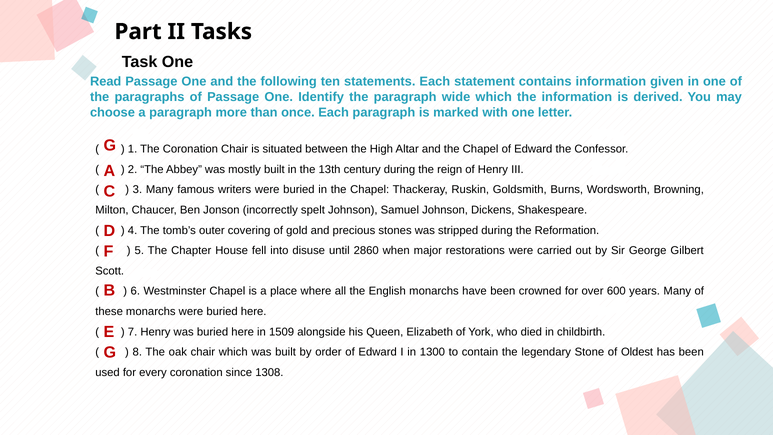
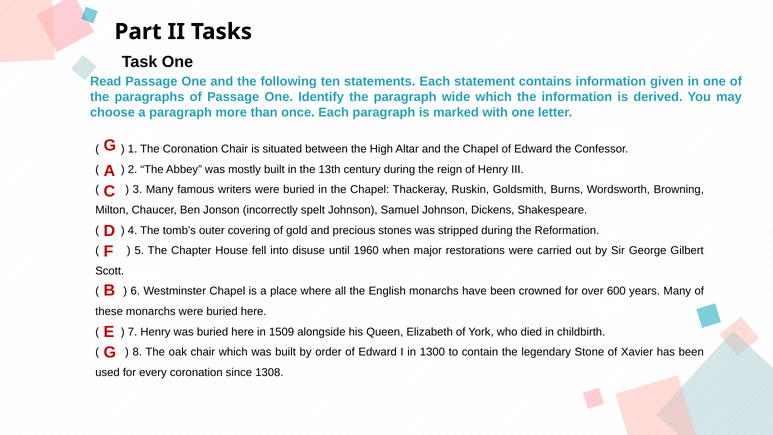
2860: 2860 -> 1960
Oldest: Oldest -> Xavier
